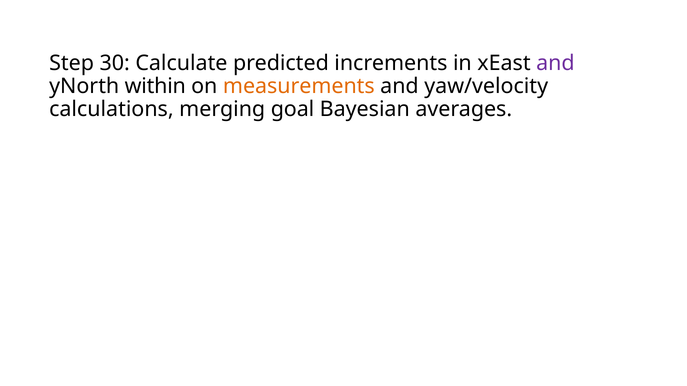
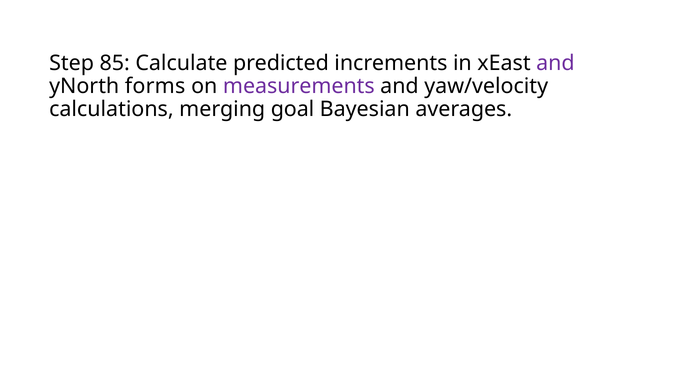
30: 30 -> 85
within: within -> forms
measurements colour: orange -> purple
